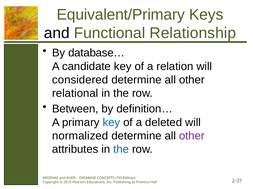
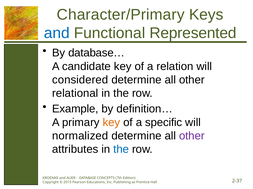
Equivalent/Primary: Equivalent/Primary -> Character/Primary
and at (57, 33) colour: black -> blue
Relationship: Relationship -> Represented
Between: Between -> Example
key at (111, 123) colour: blue -> orange
deleted: deleted -> specific
